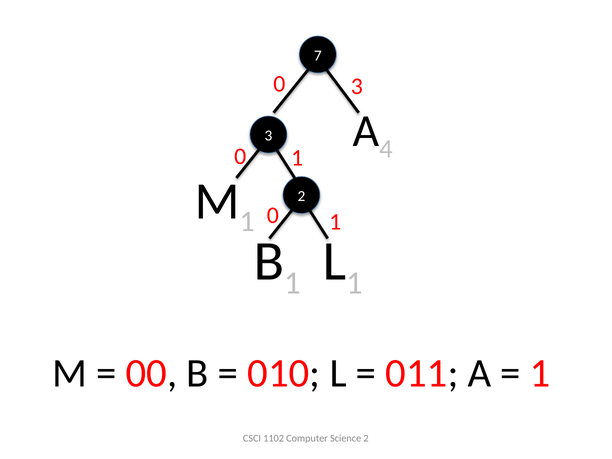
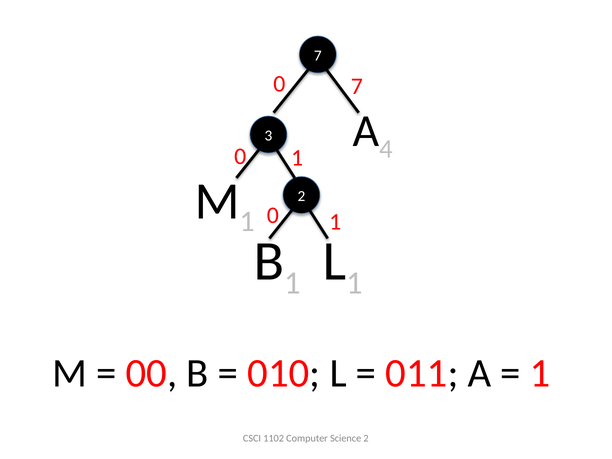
0 3: 3 -> 7
